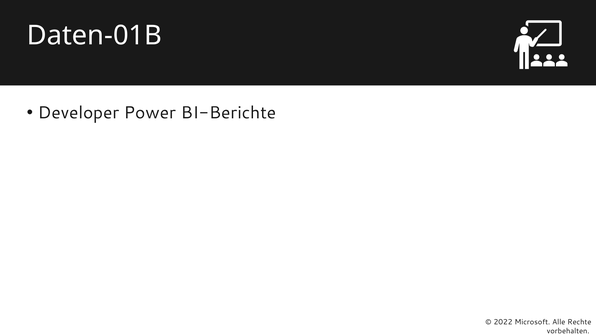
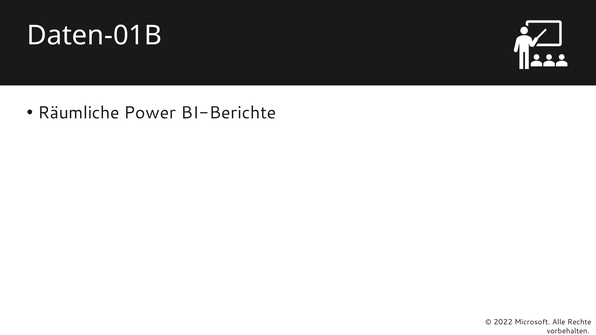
Developer: Developer -> Räumliche
